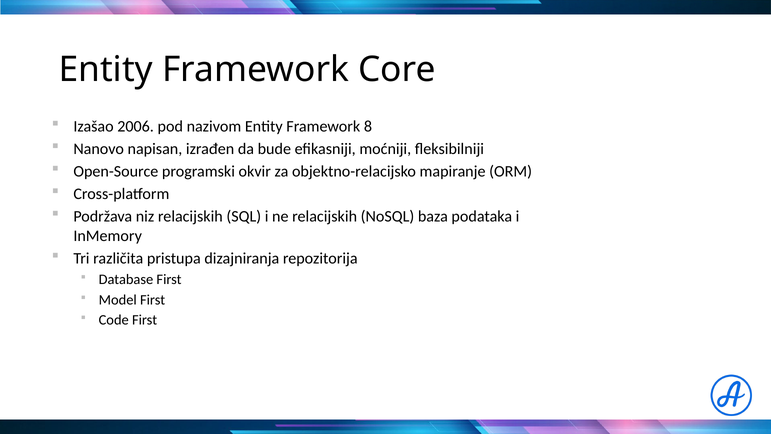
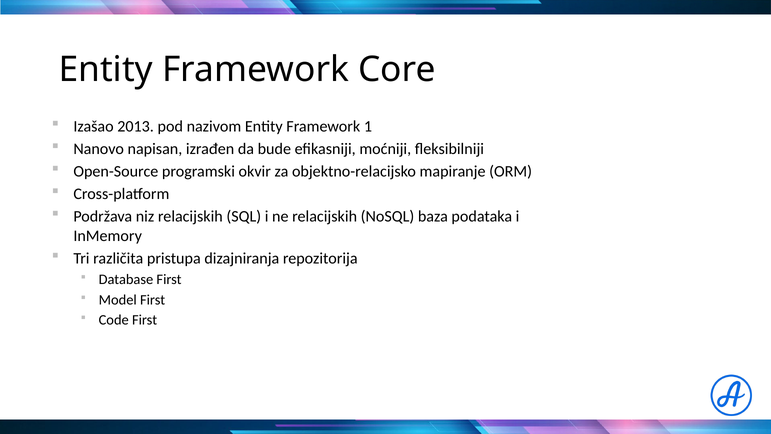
2006: 2006 -> 2013
8: 8 -> 1
